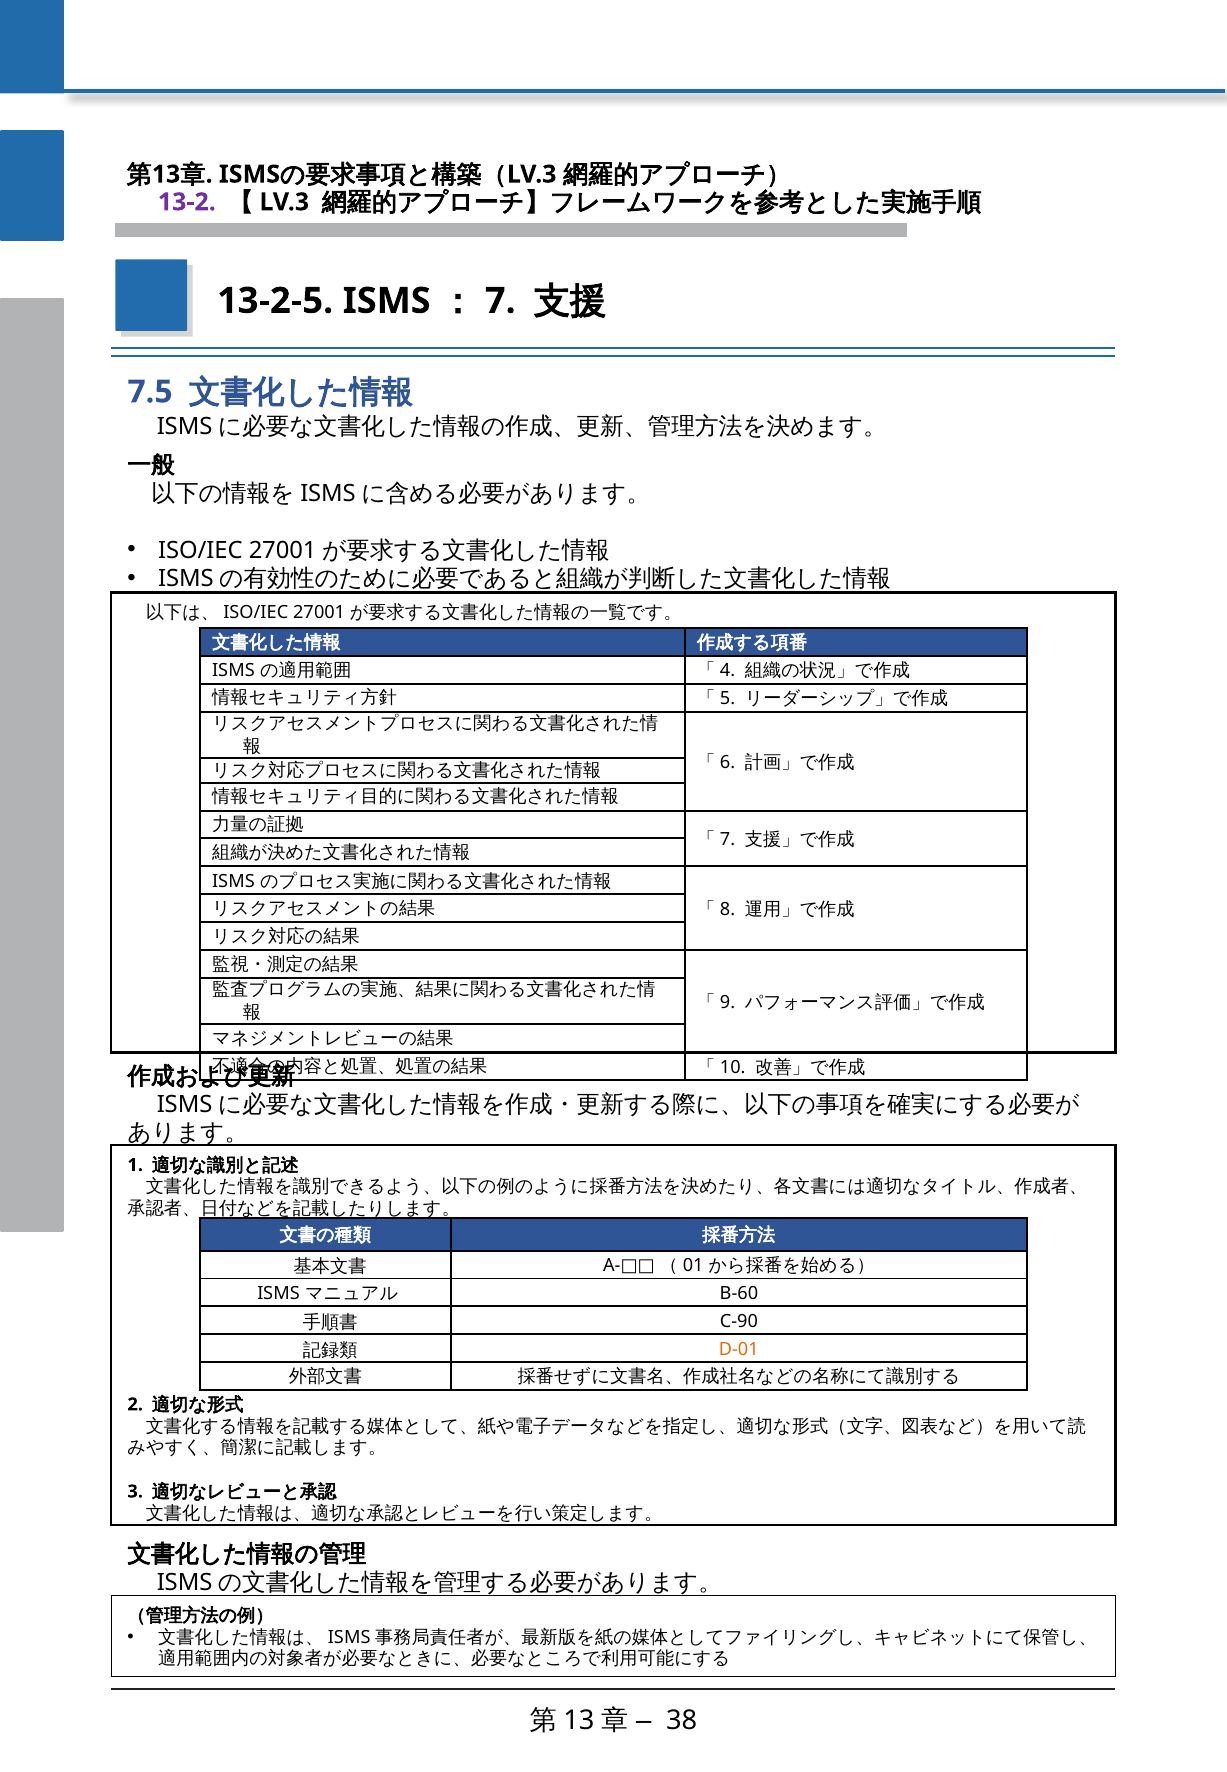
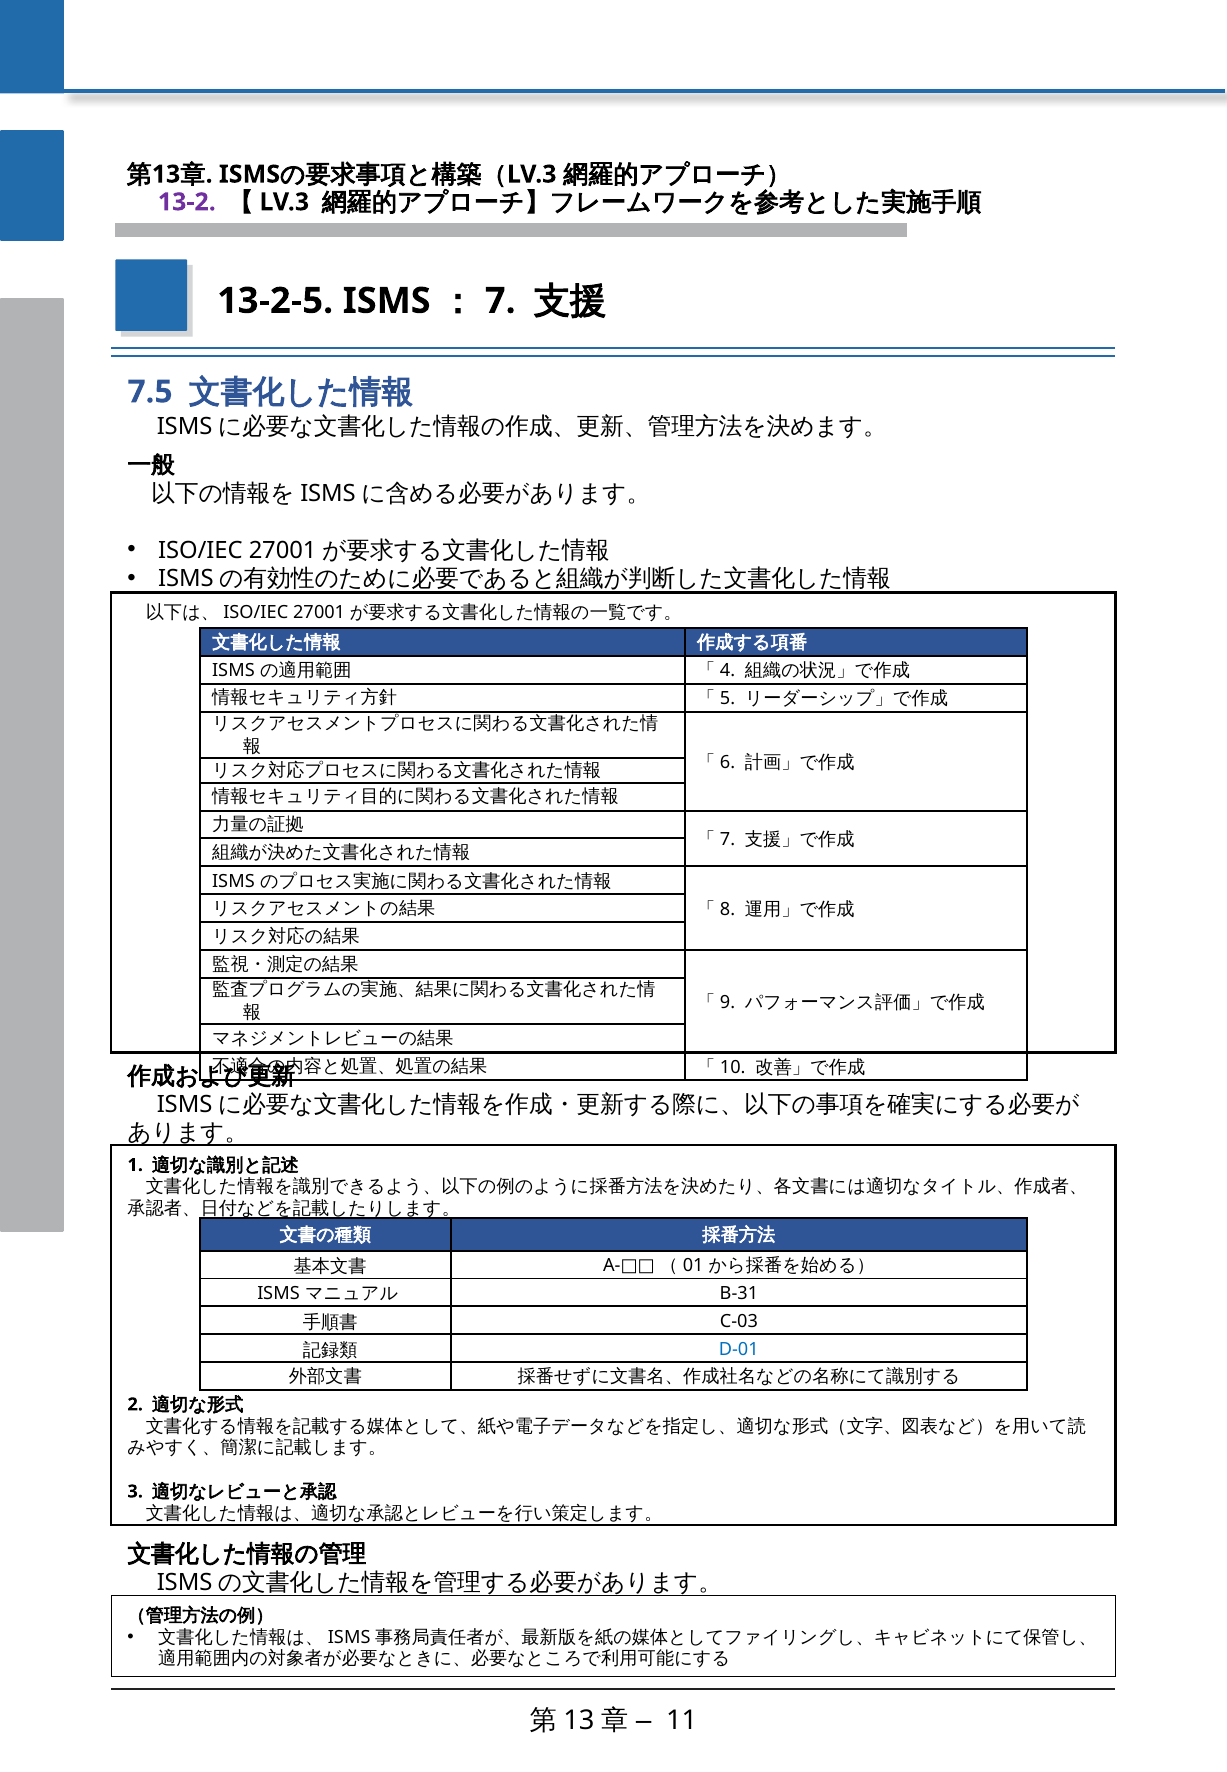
B-60: B-60 -> B-31
C-90: C-90 -> C-03
D-01 colour: orange -> blue
38: 38 -> 11
